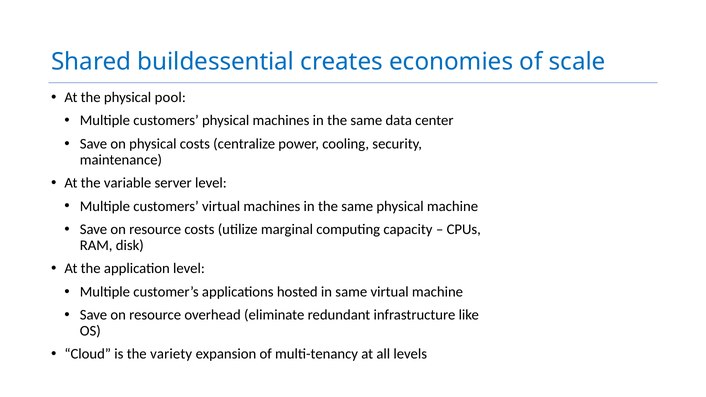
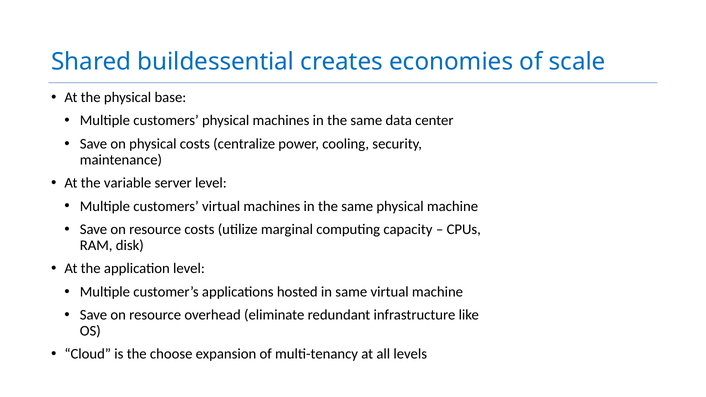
pool: pool -> base
variety: variety -> choose
